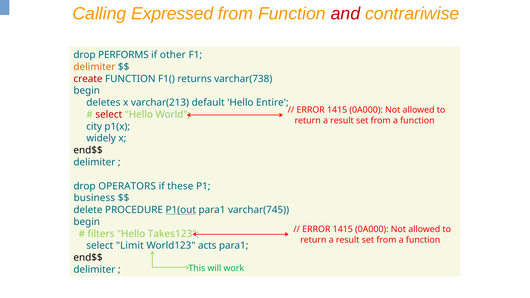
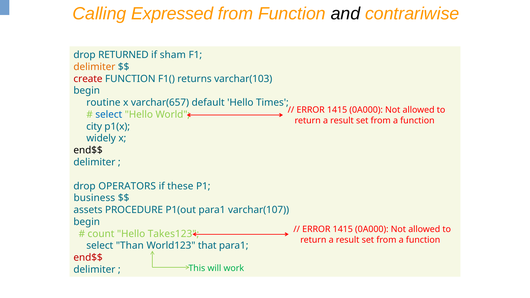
and colour: red -> black
PERFORMS: PERFORMS -> RETURNED
other: other -> sham
varchar(738: varchar(738 -> varchar(103
deletes: deletes -> routine
varchar(213: varchar(213 -> varchar(657
Entire: Entire -> Times
select at (109, 115) colour: red -> blue
delete: delete -> assets
P1(out underline: present -> none
varchar(745: varchar(745 -> varchar(107
filters: filters -> count
Limit: Limit -> Than
acts: acts -> that
end$$ at (88, 258) colour: black -> red
